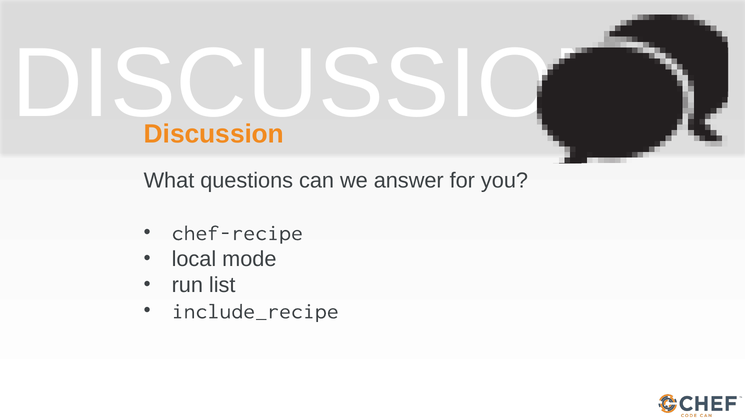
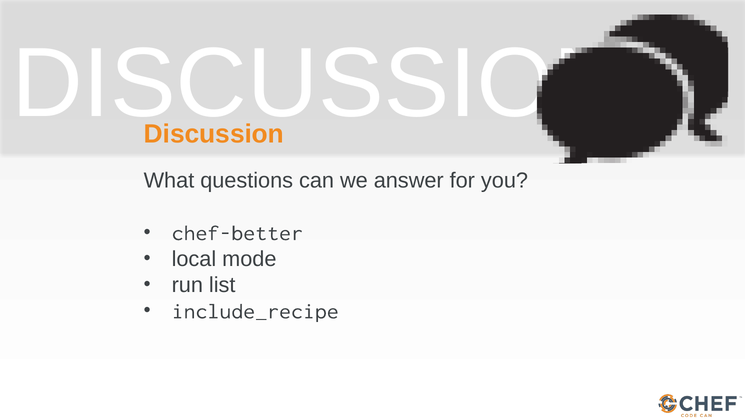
chef-recipe: chef-recipe -> chef-better
